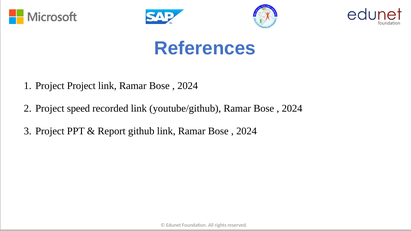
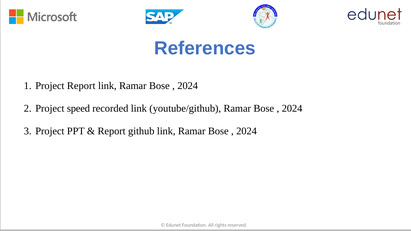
Project Project: Project -> Report
